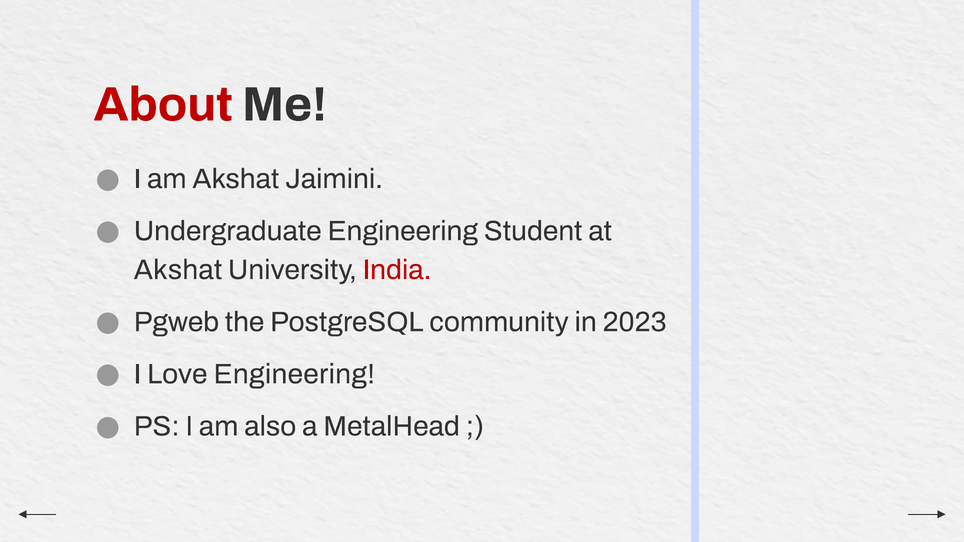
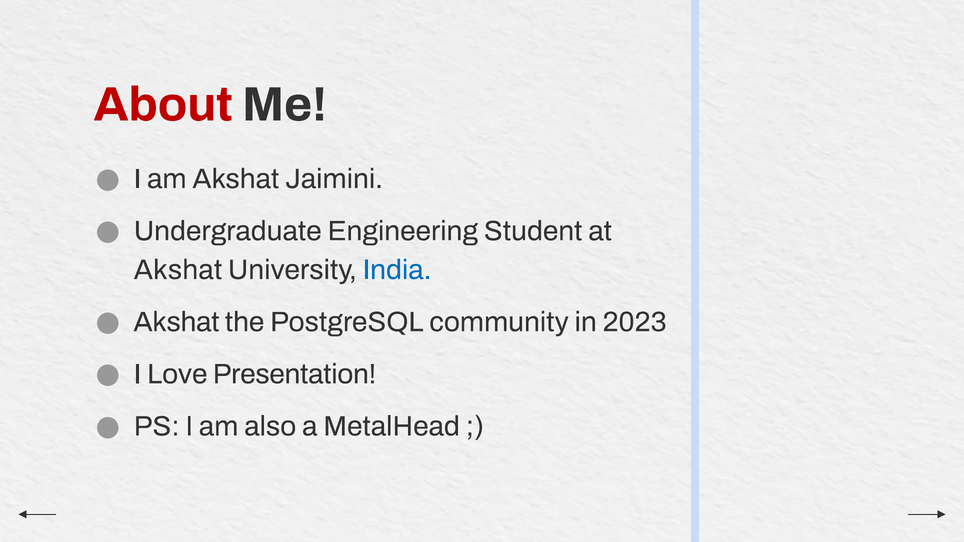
India colour: red -> blue
Pgweb at (176, 322): Pgweb -> Akshat
Love Engineering: Engineering -> Presentation
